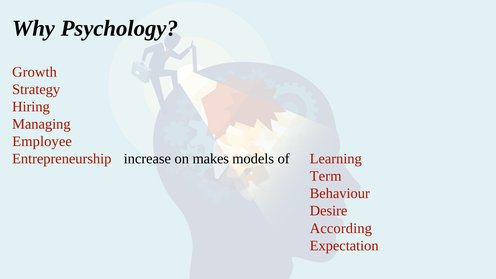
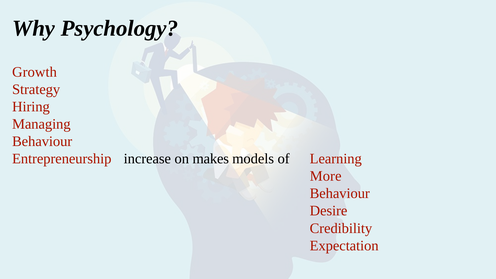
Employee at (42, 141): Employee -> Behaviour
Term: Term -> More
According: According -> Credibility
